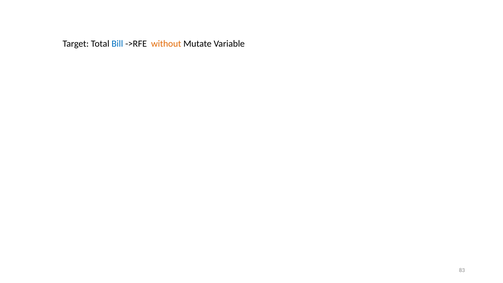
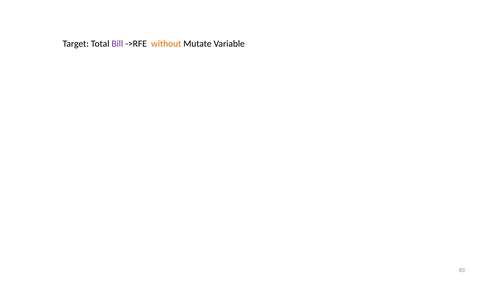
Bill colour: blue -> purple
